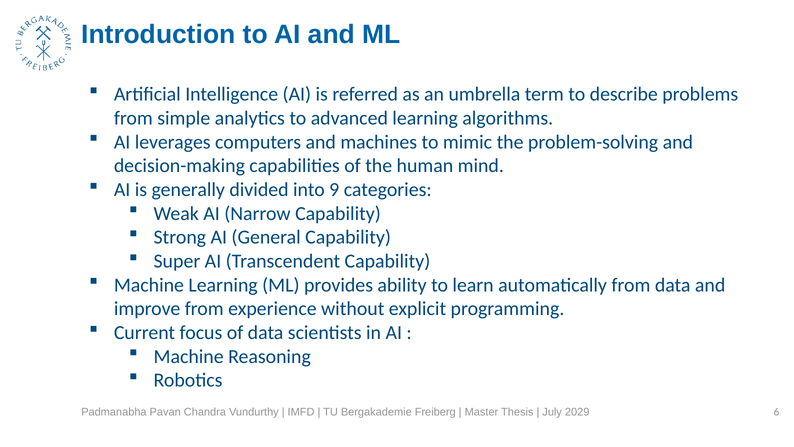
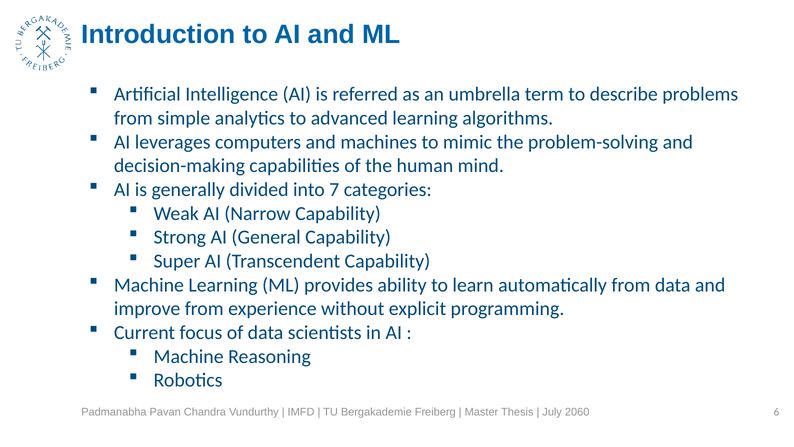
9: 9 -> 7
2029: 2029 -> 2060
